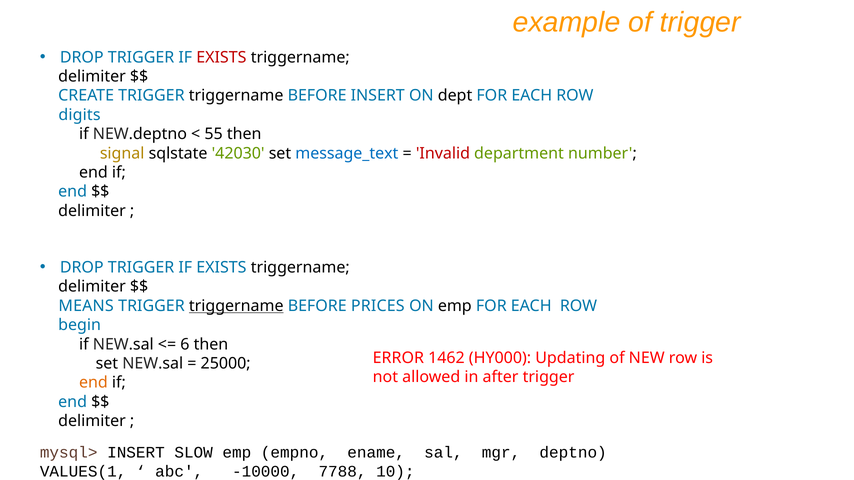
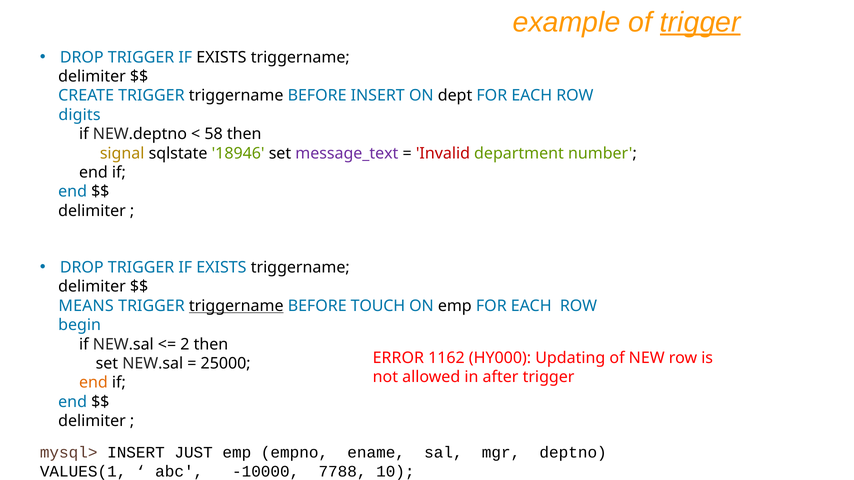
trigger at (700, 22) underline: none -> present
EXISTS at (221, 57) colour: red -> black
55: 55 -> 58
42030: 42030 -> 18946
message_text colour: blue -> purple
PRICES: PRICES -> TOUCH
6: 6 -> 2
1462: 1462 -> 1162
SLOW: SLOW -> JUST
